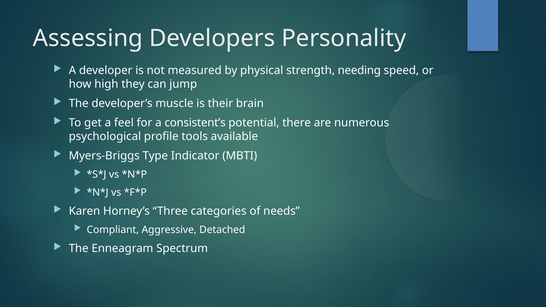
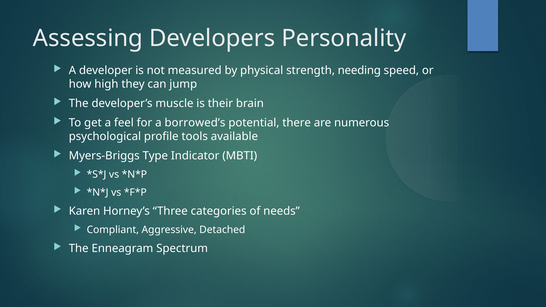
consistent’s: consistent’s -> borrowed’s
